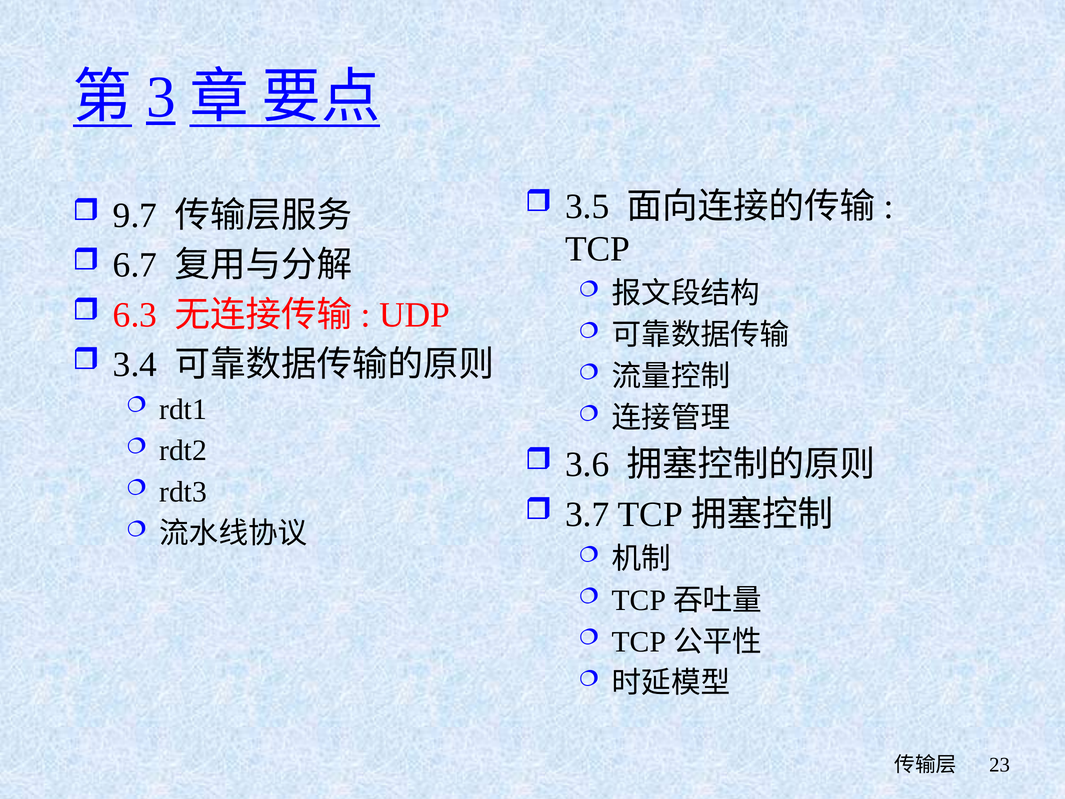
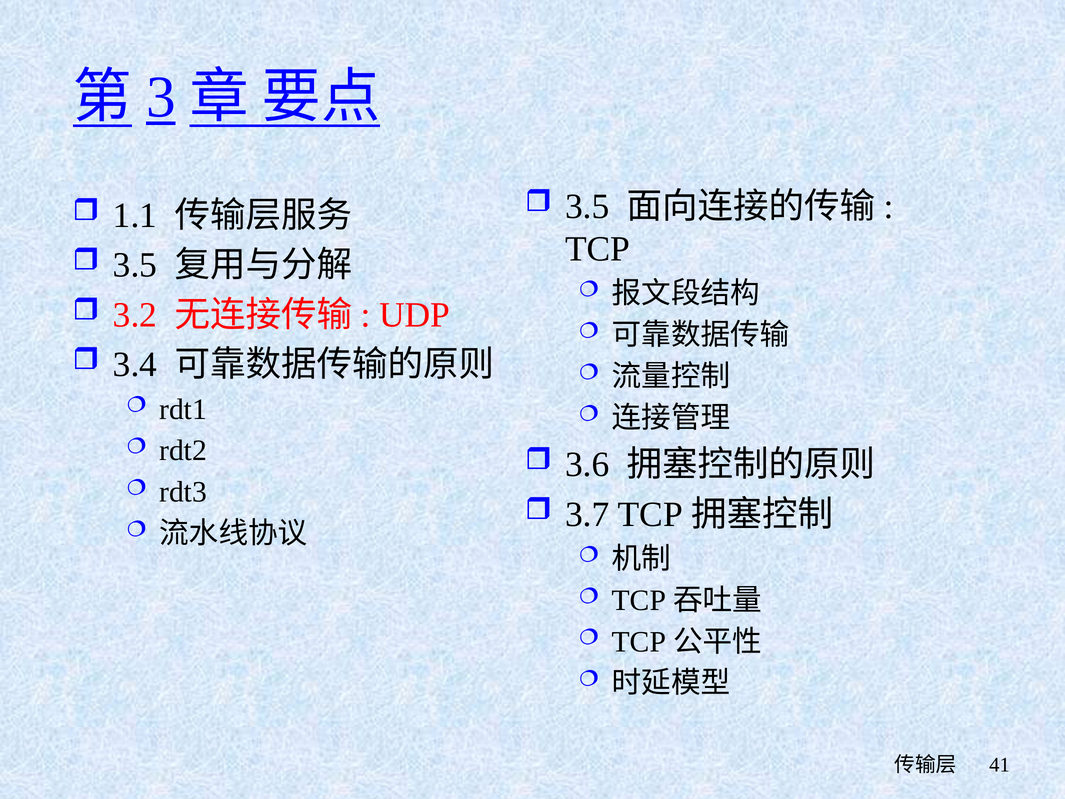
9.7: 9.7 -> 1.1
6.7 at (135, 265): 6.7 -> 3.5
6.3: 6.3 -> 3.2
23: 23 -> 41
